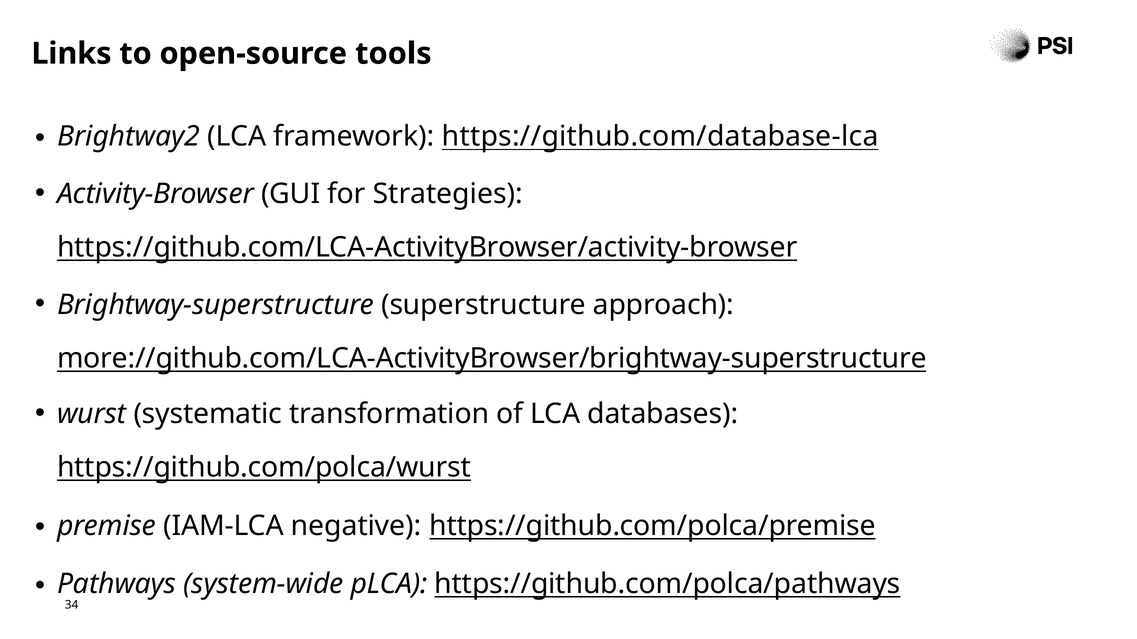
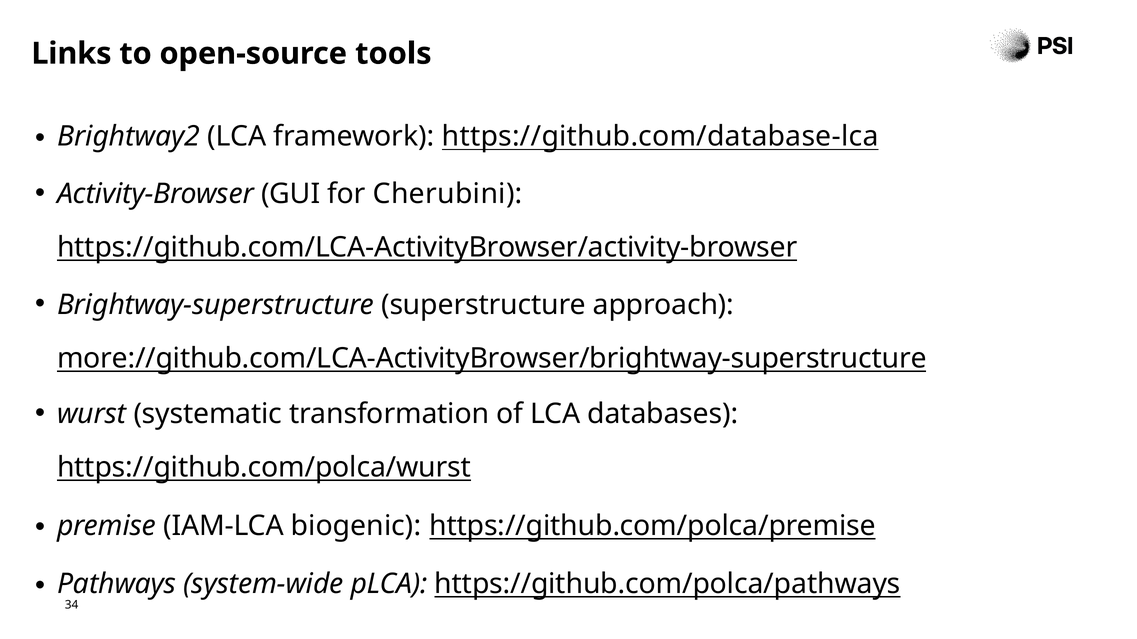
Strategies: Strategies -> Cherubini
negative: negative -> biogenic
